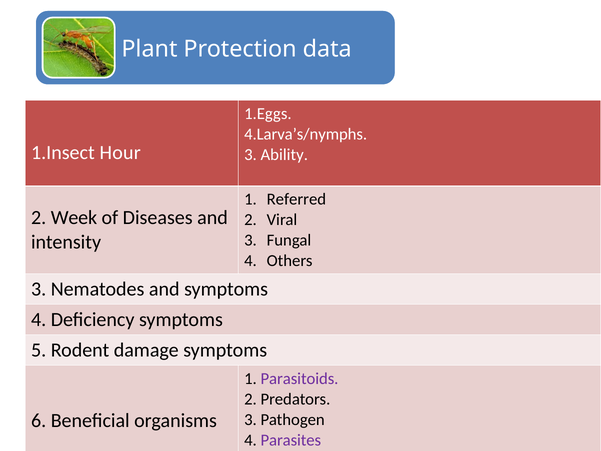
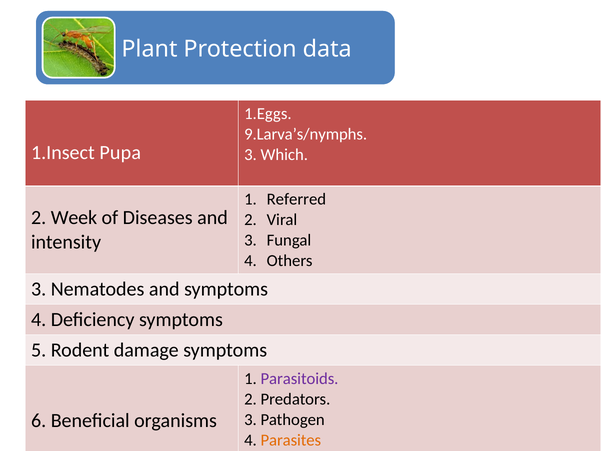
4.Larva’s/nymphs: 4.Larva’s/nymphs -> 9.Larva’s/nymphs
Hour: Hour -> Pupa
Ability: Ability -> Which
Parasites colour: purple -> orange
